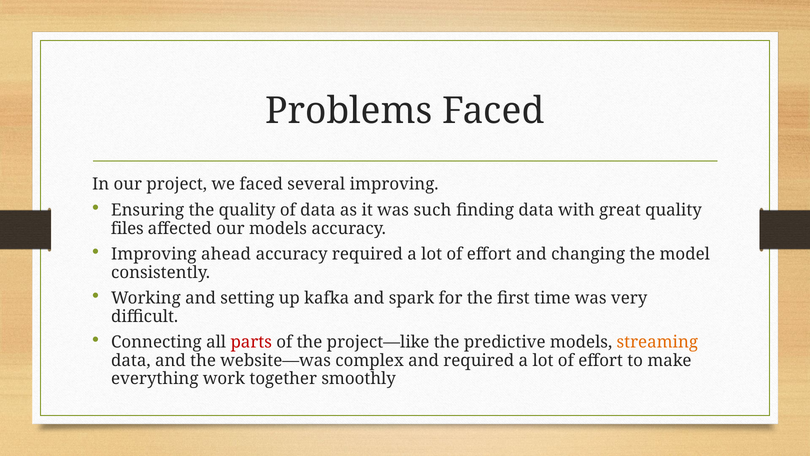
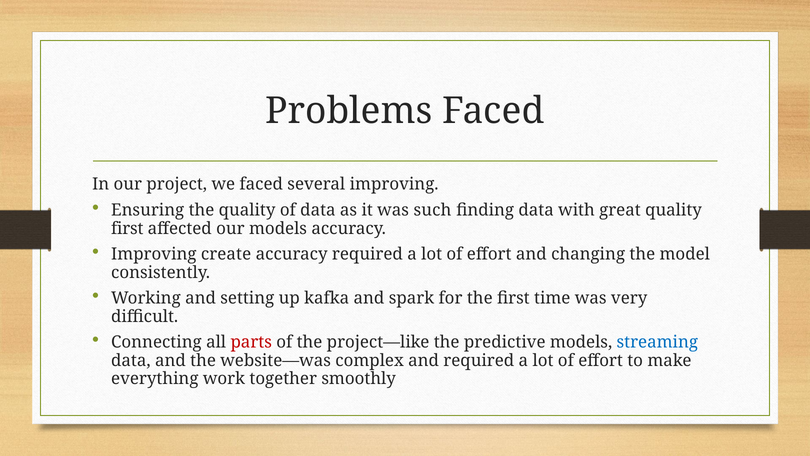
files at (127, 228): files -> first
ahead: ahead -> create
streaming colour: orange -> blue
